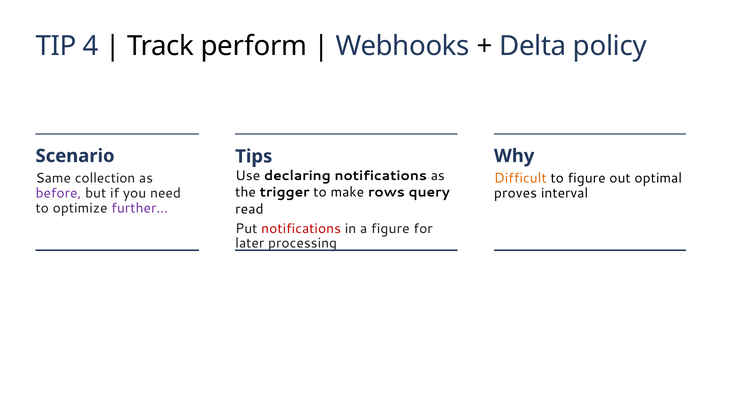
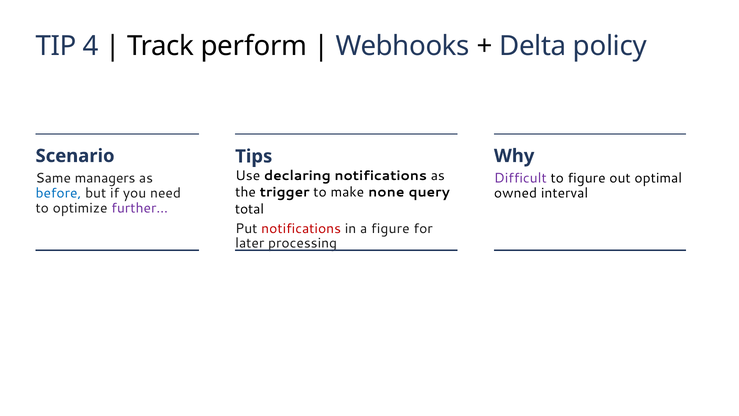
collection: collection -> managers
Difficult colour: orange -> purple
rows: rows -> none
before colour: purple -> blue
proves: proves -> owned
read: read -> total
